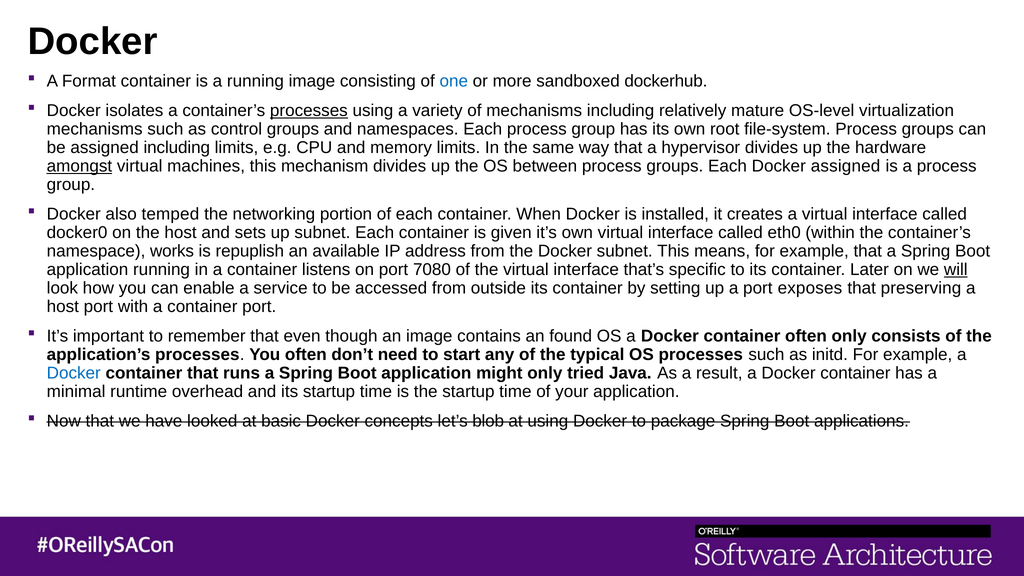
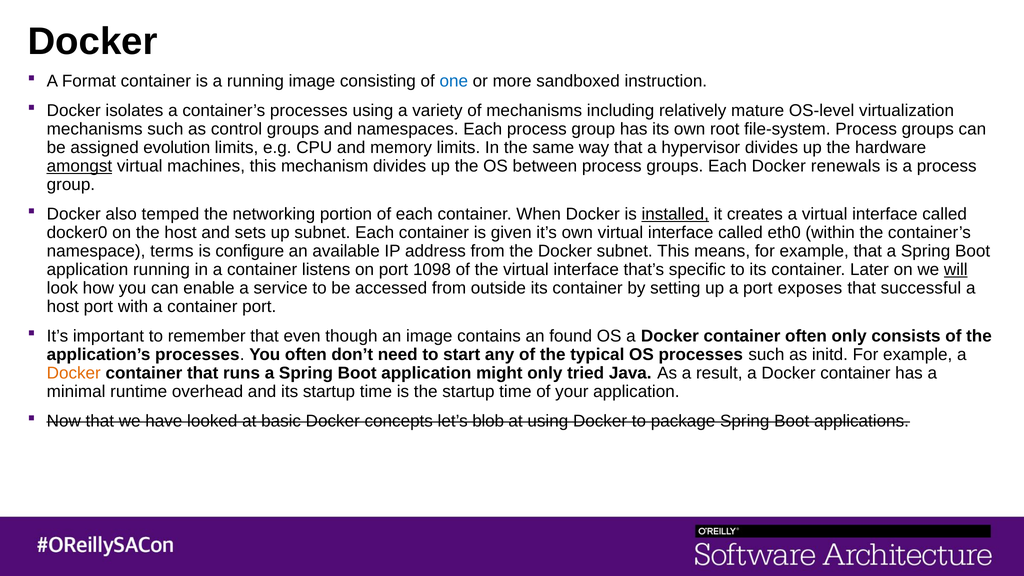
dockerhub: dockerhub -> instruction
processes at (309, 111) underline: present -> none
assigned including: including -> evolution
Docker assigned: assigned -> renewals
installed underline: none -> present
works: works -> terms
repuplish: repuplish -> configure
7080: 7080 -> 1098
preserving: preserving -> successful
Docker at (74, 373) colour: blue -> orange
